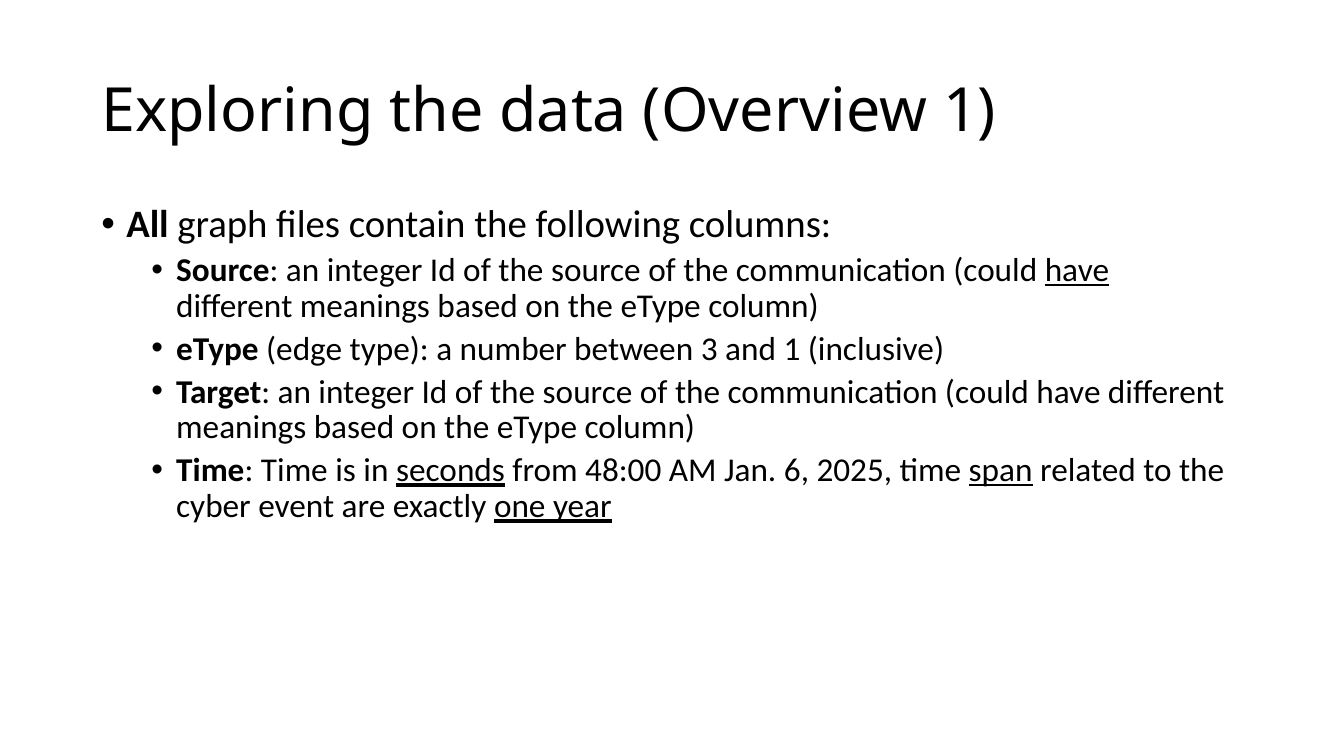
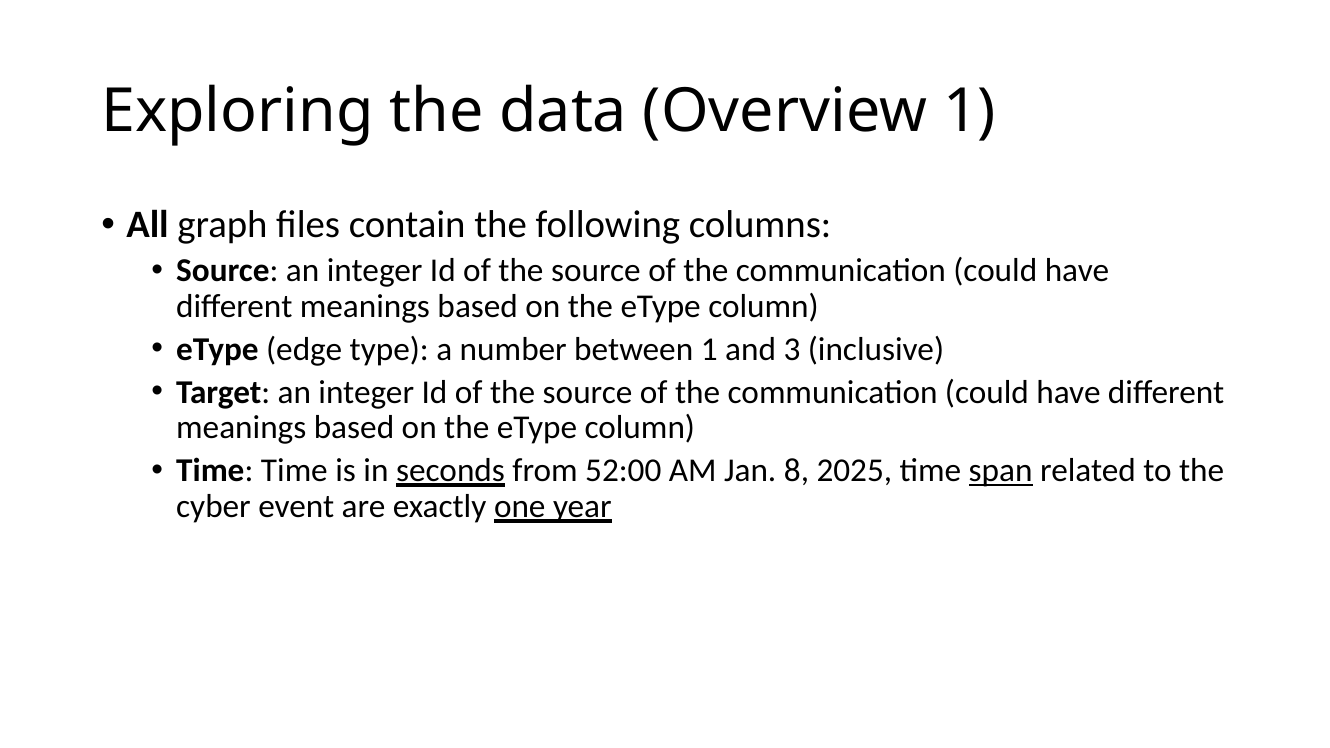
have at (1077, 271) underline: present -> none
between 3: 3 -> 1
and 1: 1 -> 3
48:00: 48:00 -> 52:00
6: 6 -> 8
